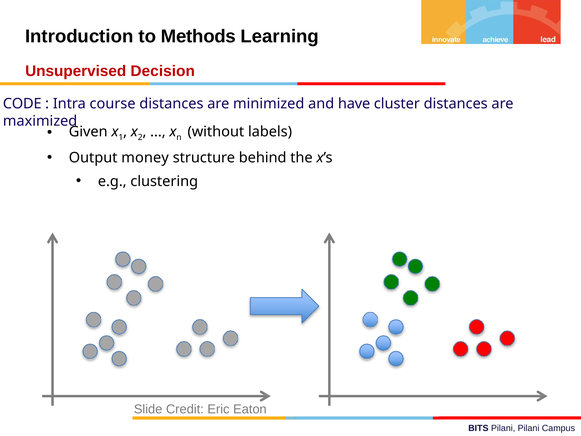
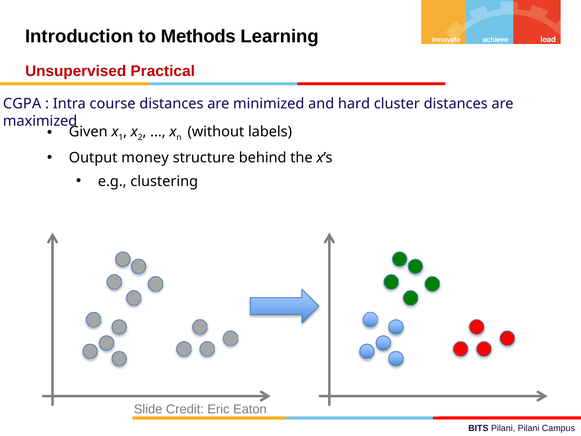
Decision: Decision -> Practical
CODE: CODE -> CGPA
have: have -> hard
